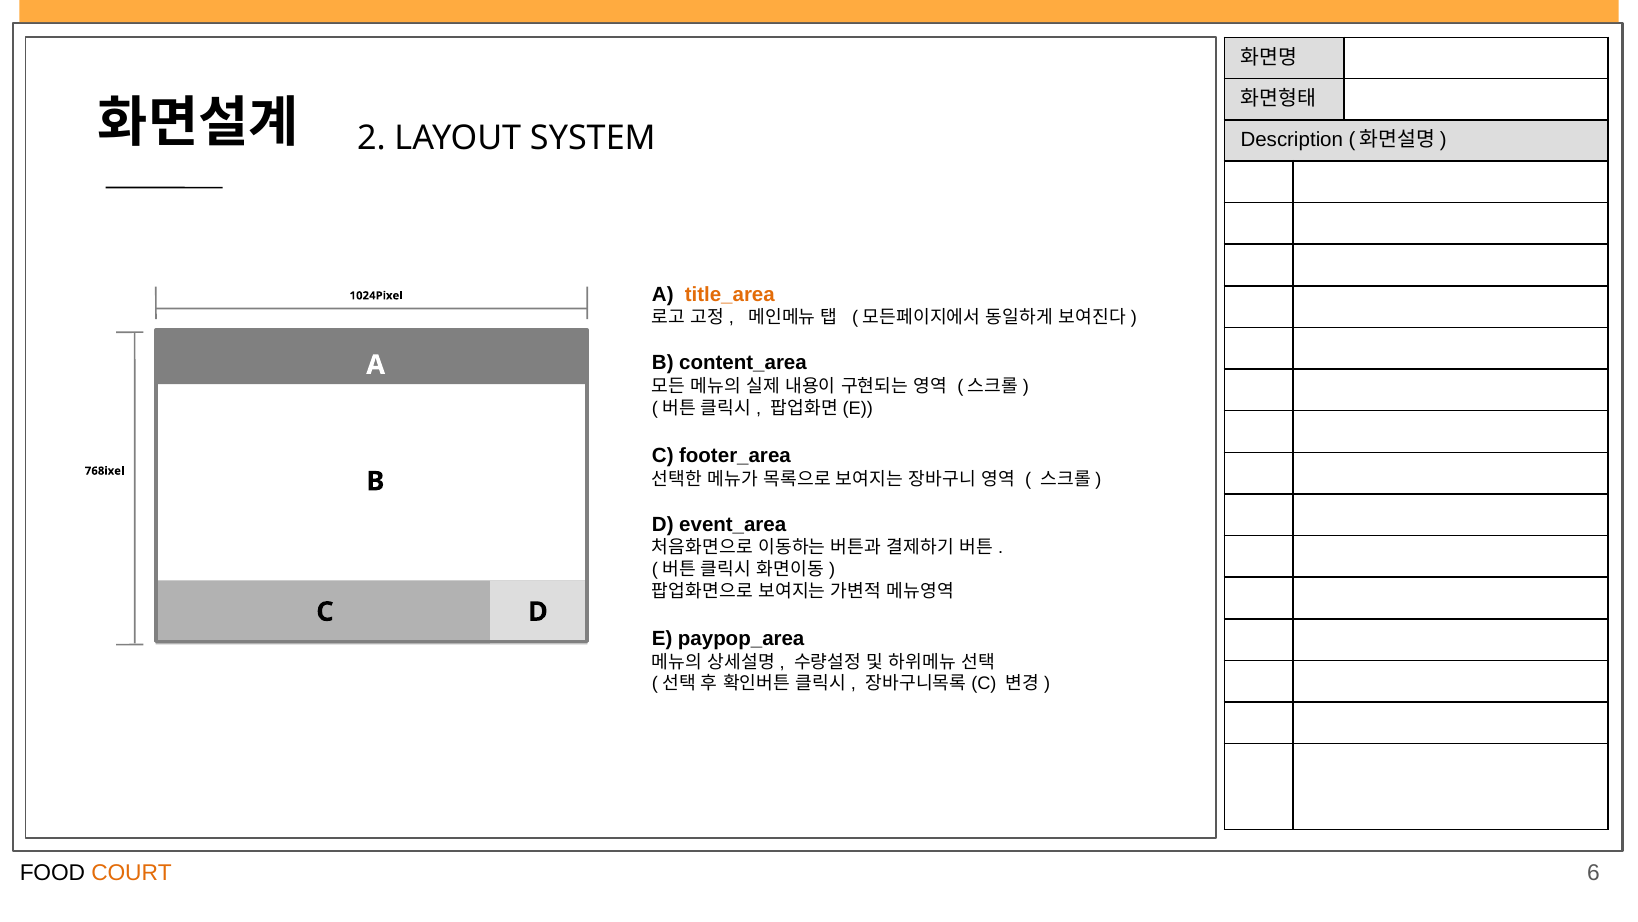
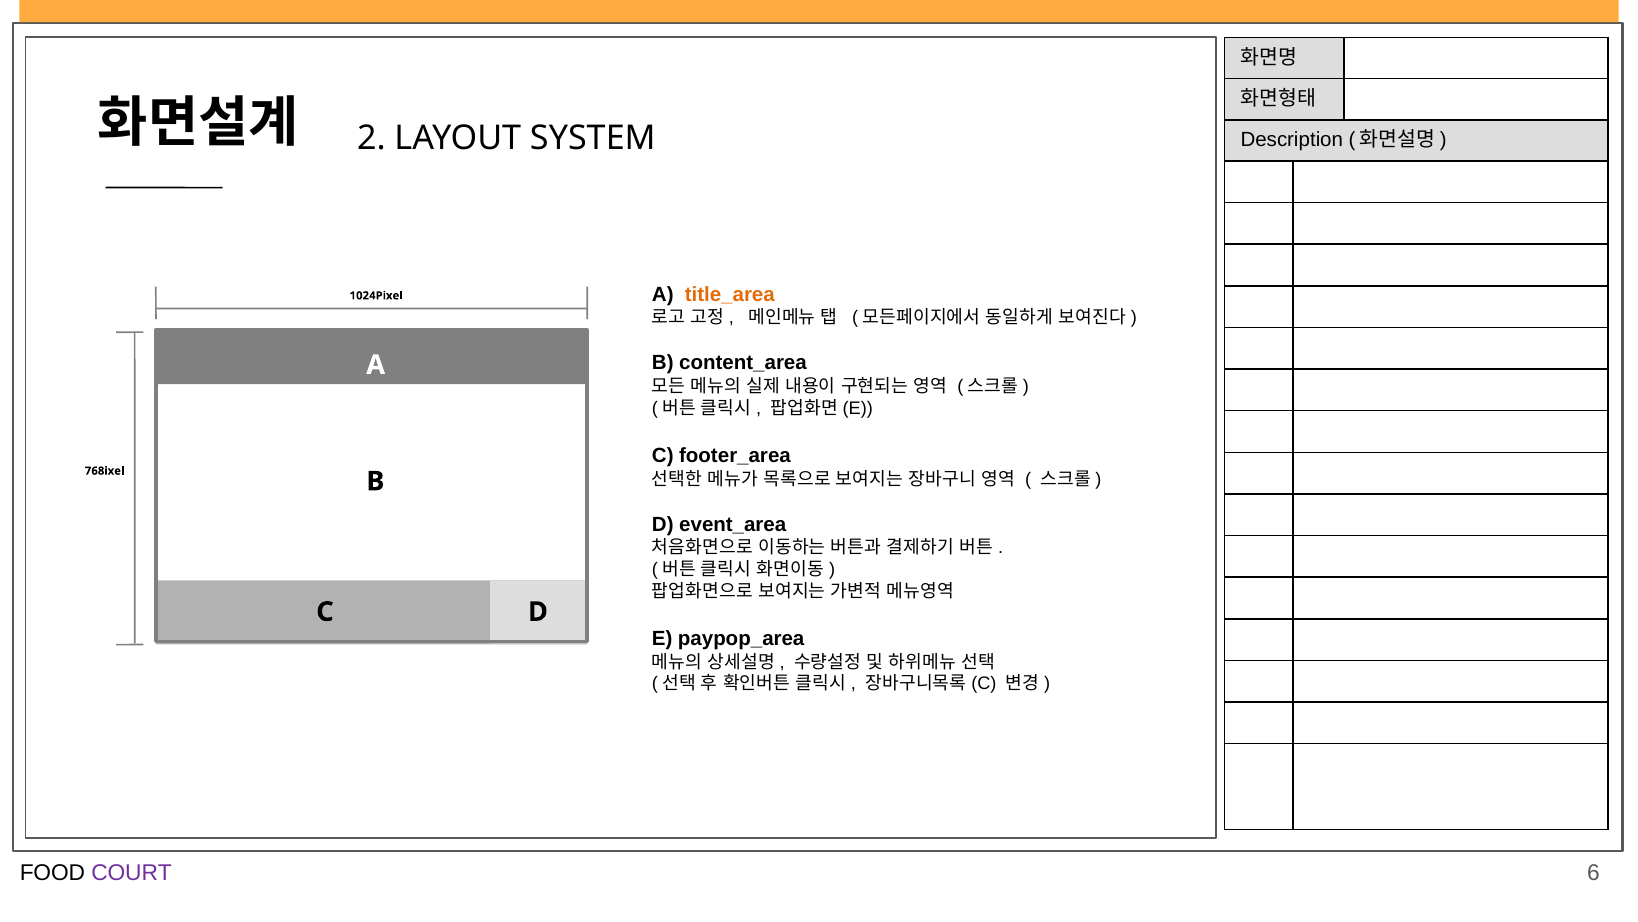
COURT colour: orange -> purple
